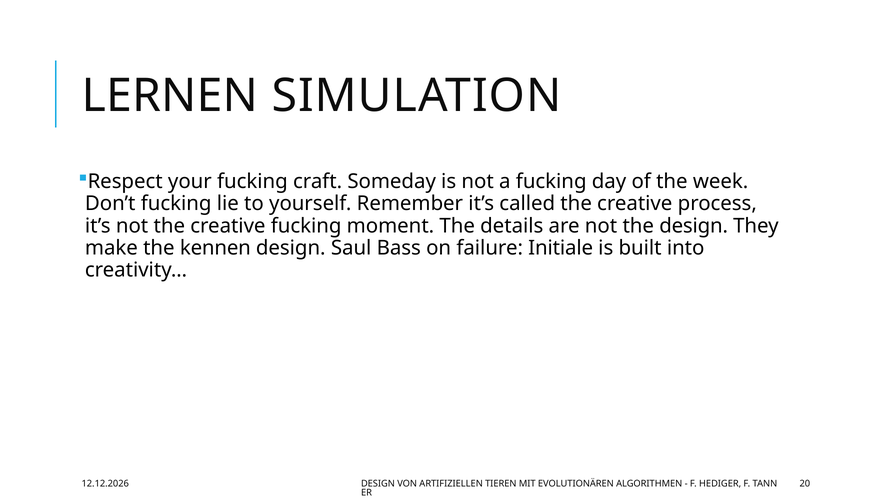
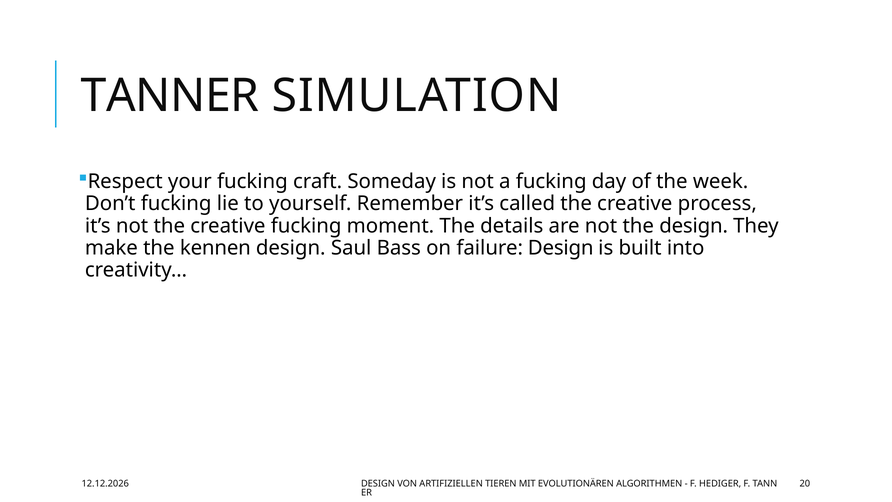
LERNEN: LERNEN -> TANNER
failure Initiale: Initiale -> Design
